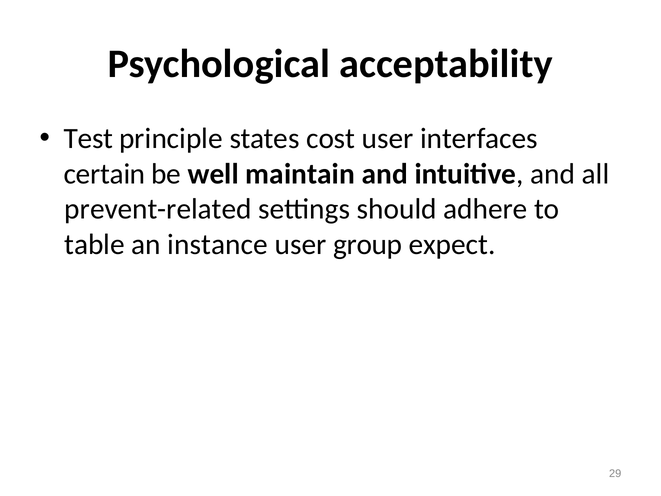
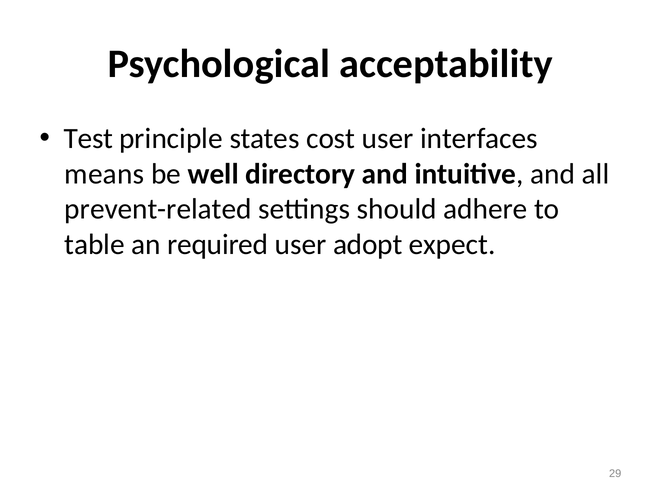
certain: certain -> means
maintain: maintain -> directory
instance: instance -> required
group: group -> adopt
